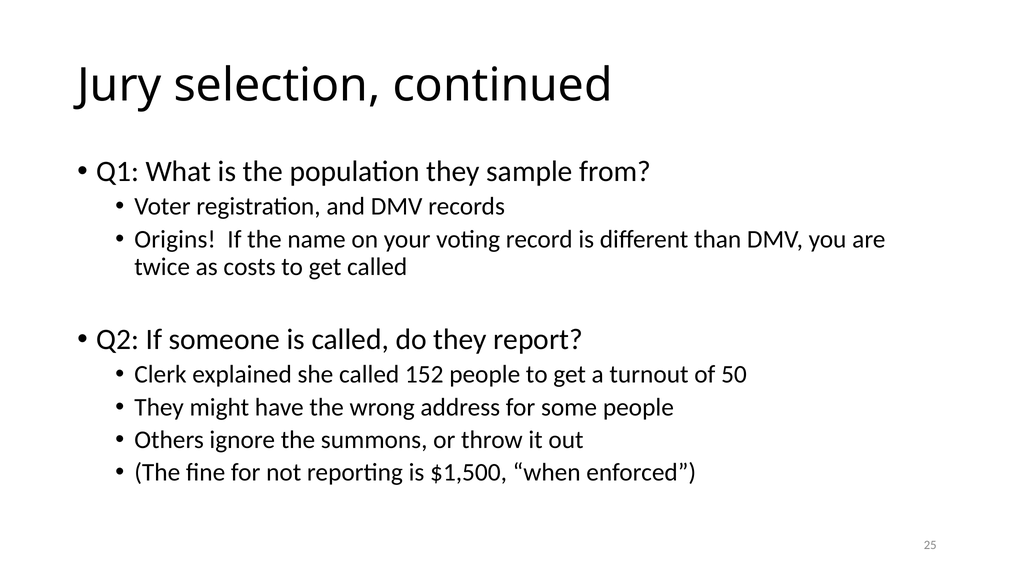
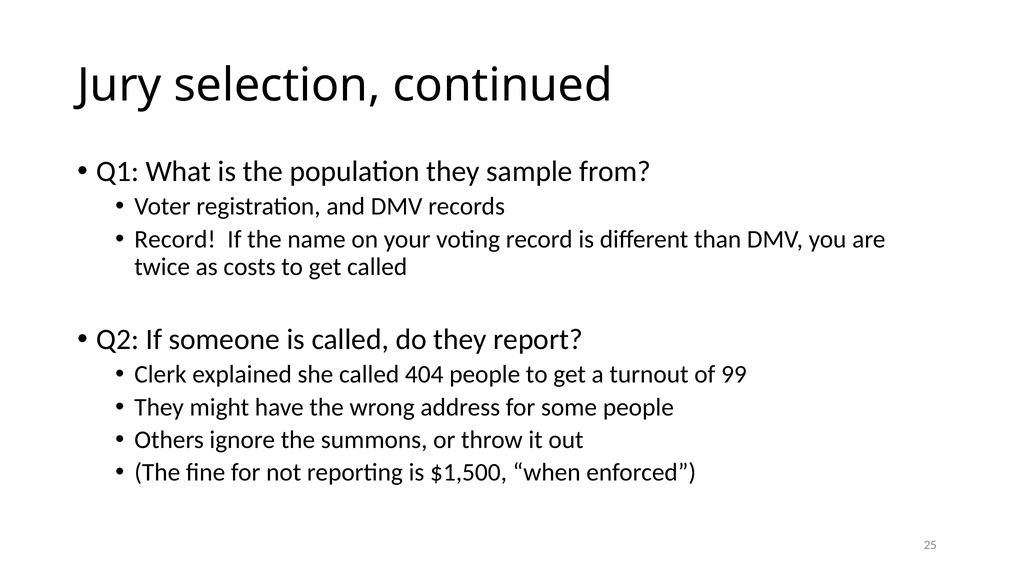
Origins at (175, 239): Origins -> Record
152: 152 -> 404
50: 50 -> 99
